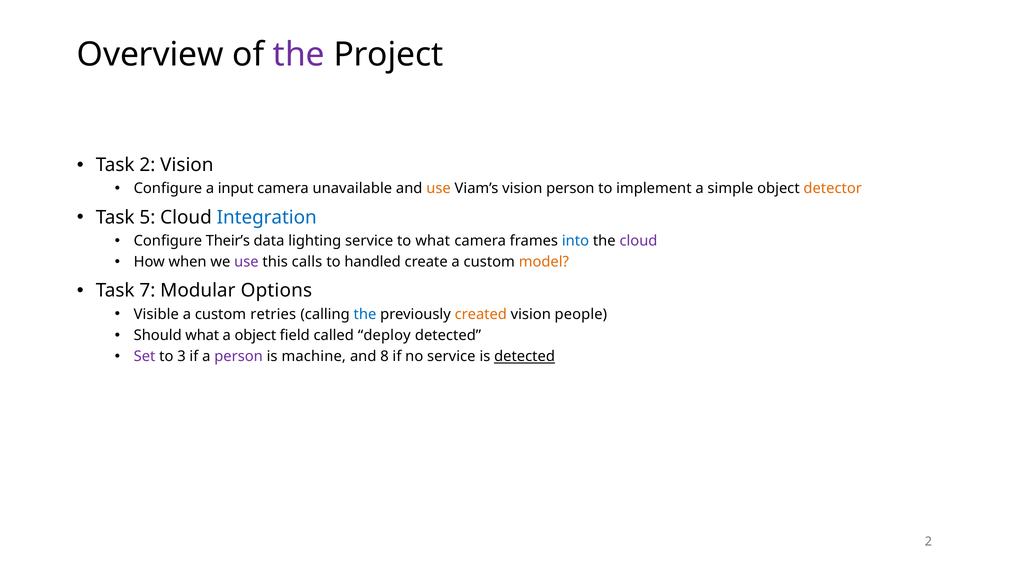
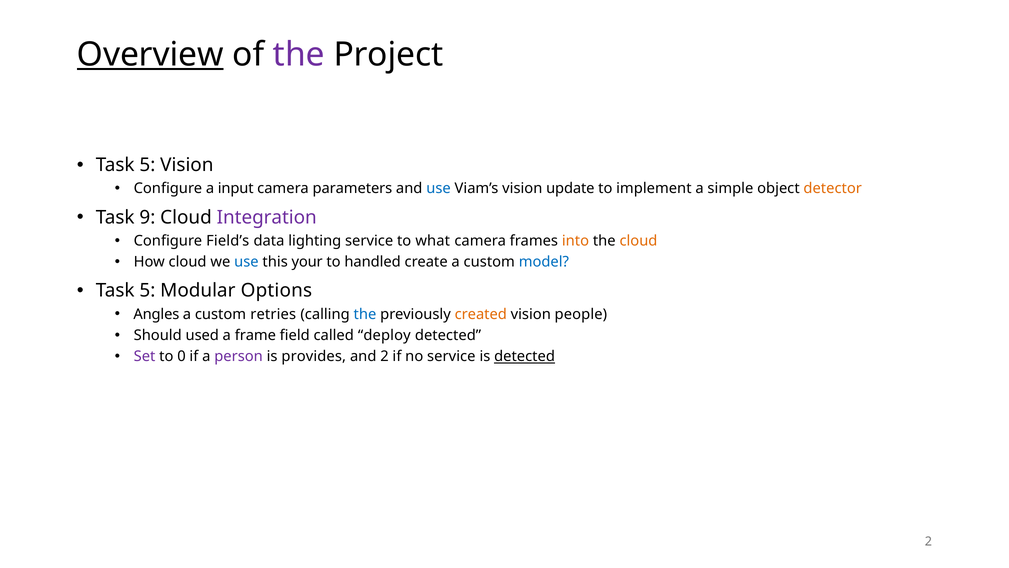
Overview underline: none -> present
2 at (147, 165): 2 -> 5
unavailable: unavailable -> parameters
use at (439, 188) colour: orange -> blue
vision person: person -> update
5: 5 -> 9
Integration colour: blue -> purple
Their’s: Their’s -> Field’s
into colour: blue -> orange
cloud at (638, 241) colour: purple -> orange
How when: when -> cloud
use at (246, 262) colour: purple -> blue
calls: calls -> your
model colour: orange -> blue
7 at (147, 290): 7 -> 5
Visible: Visible -> Angles
Should what: what -> used
a object: object -> frame
3: 3 -> 0
machine: machine -> provides
and 8: 8 -> 2
